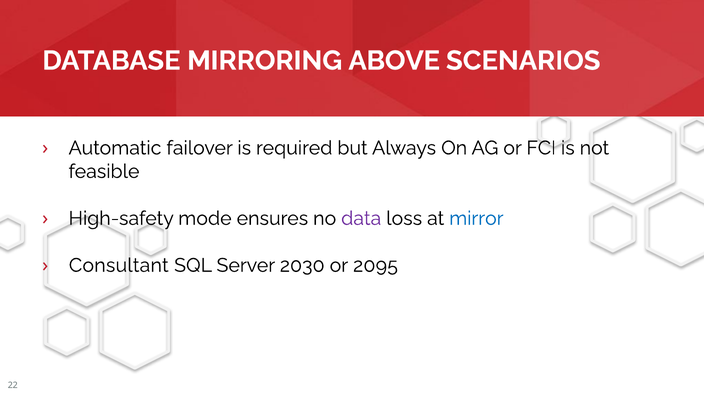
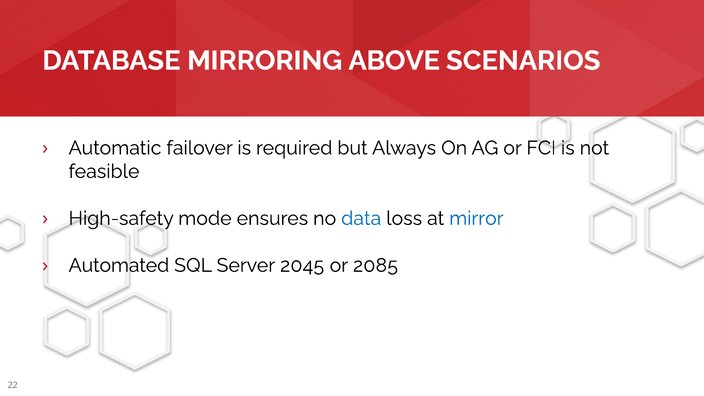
data colour: purple -> blue
Consultant: Consultant -> Automated
2030: 2030 -> 2045
2095: 2095 -> 2085
